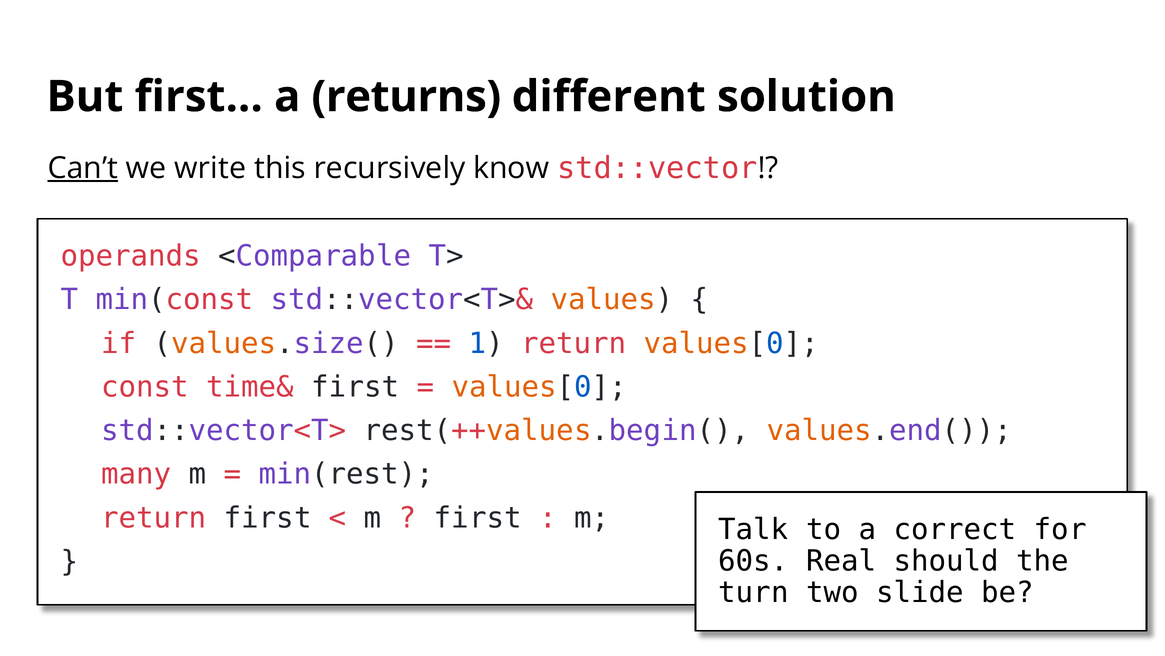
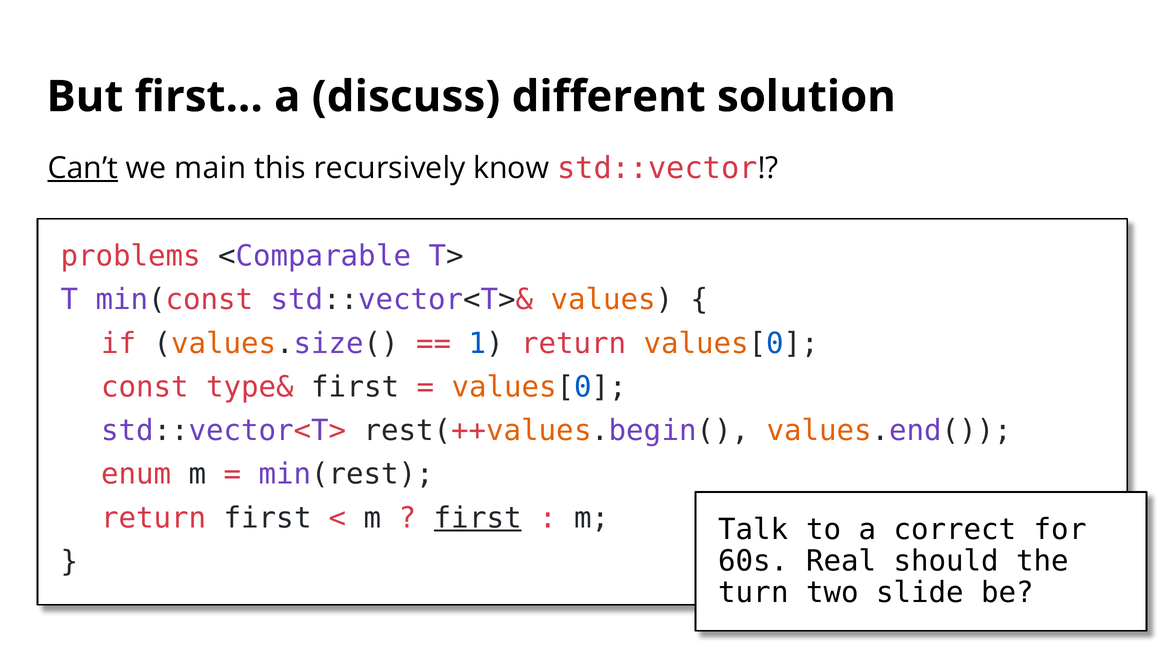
returns: returns -> discuss
write: write -> main
operands: operands -> problems
time&: time& -> type&
many: many -> enum
first at (478, 517) underline: none -> present
